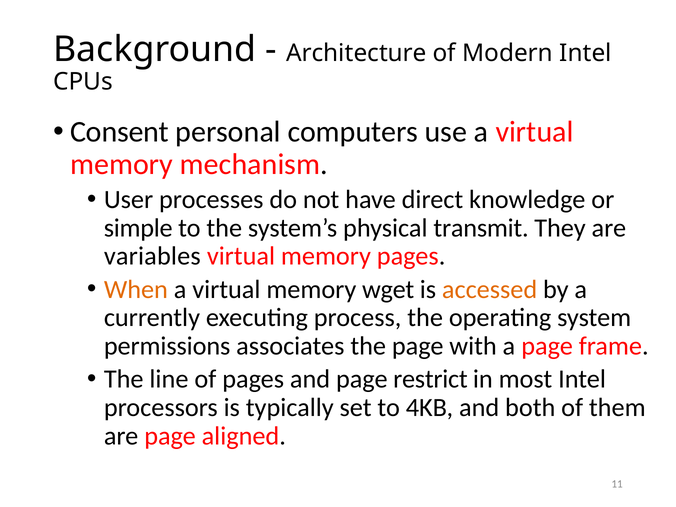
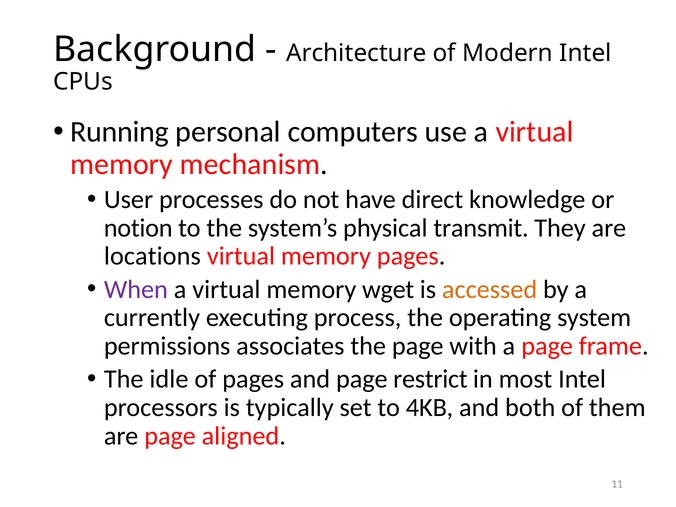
Consent: Consent -> Running
simple: simple -> notion
variables: variables -> locations
When colour: orange -> purple
line: line -> idle
